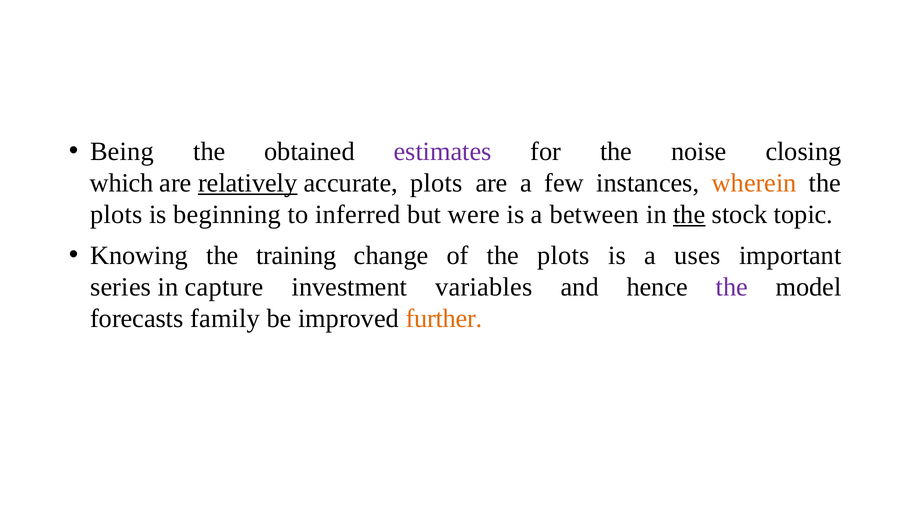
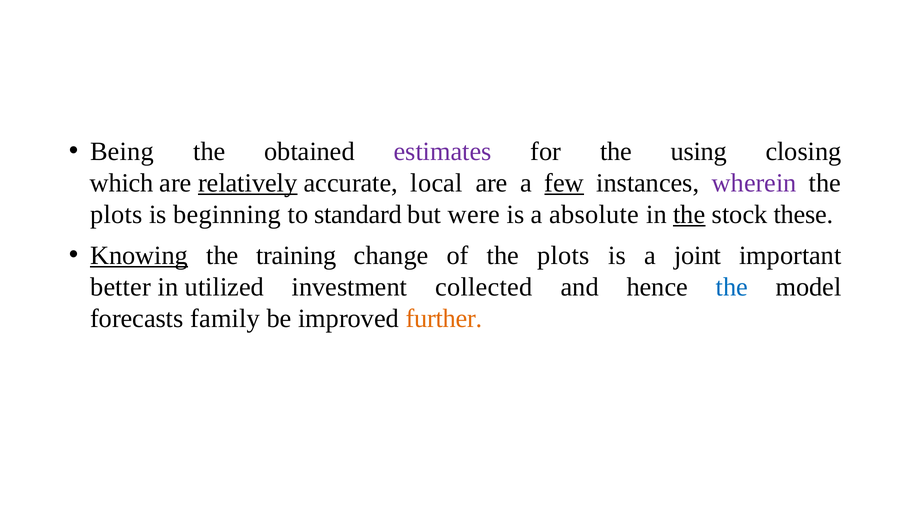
noise: noise -> using
accurate plots: plots -> local
few underline: none -> present
wherein colour: orange -> purple
inferred: inferred -> standard
between: between -> absolute
topic: topic -> these
Knowing underline: none -> present
uses: uses -> joint
series: series -> better
capture: capture -> utilized
variables: variables -> collected
the at (732, 287) colour: purple -> blue
